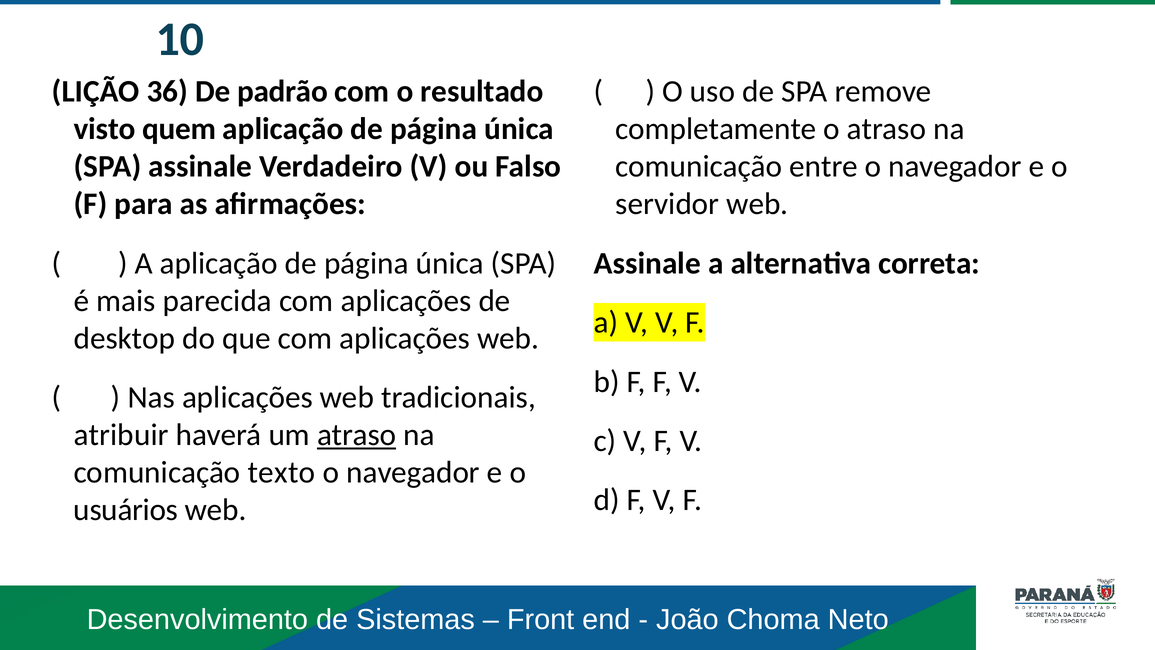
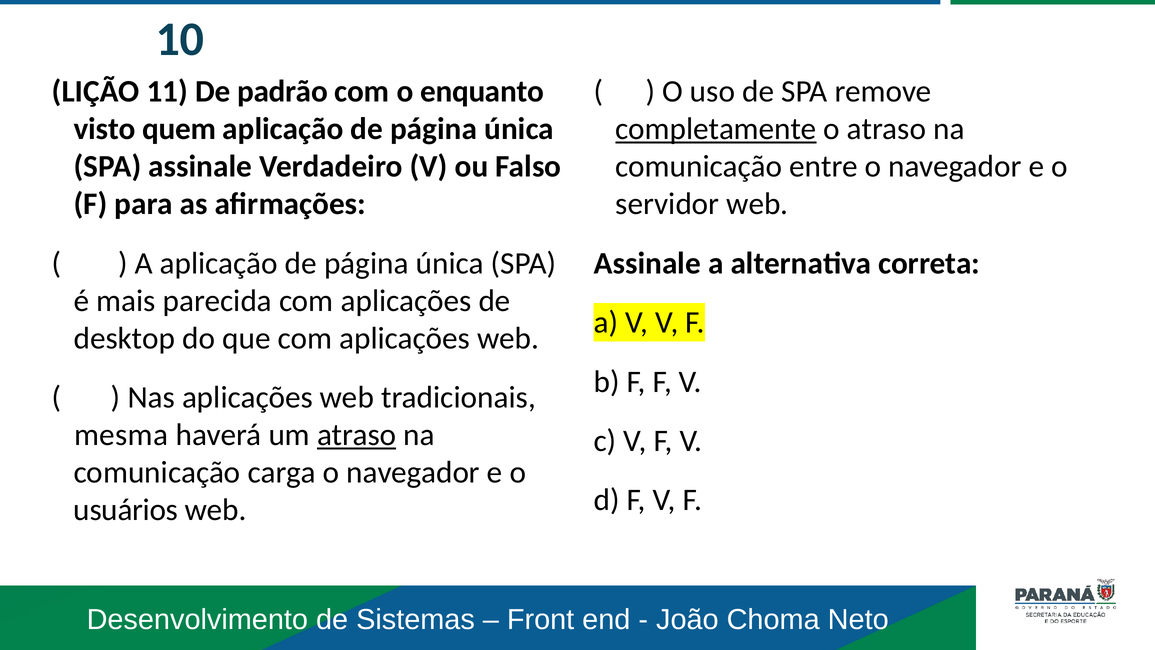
36: 36 -> 11
resultado: resultado -> enquanto
completamente underline: none -> present
atribuir: atribuir -> mesma
texto: texto -> carga
